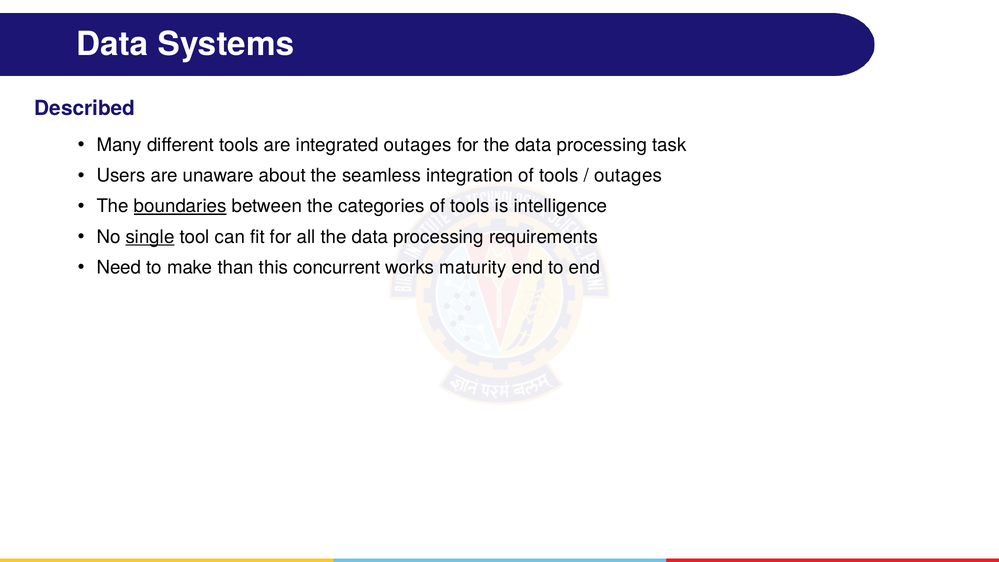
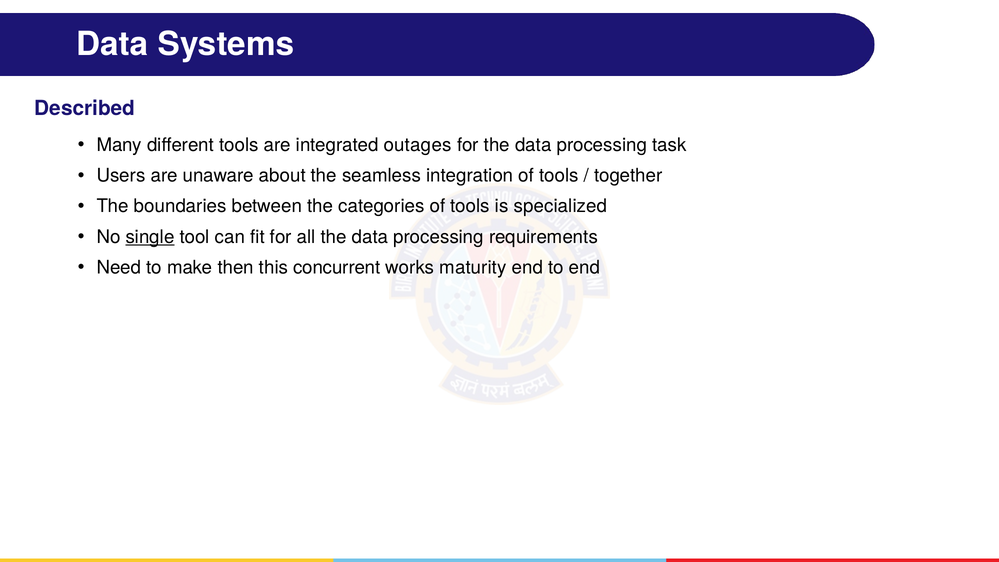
outages at (628, 176): outages -> together
boundaries underline: present -> none
intelligence: intelligence -> specialized
than: than -> then
